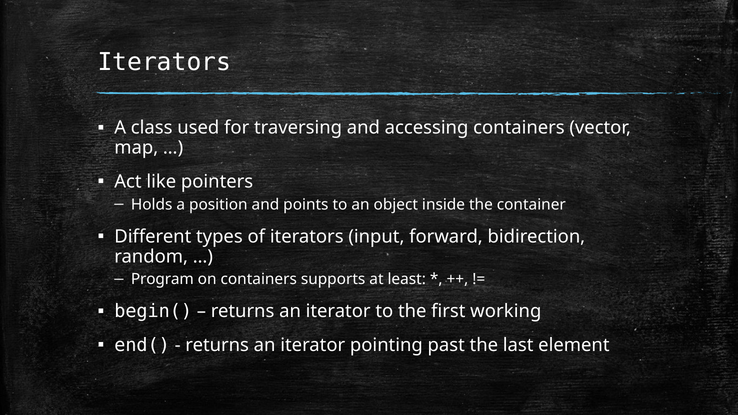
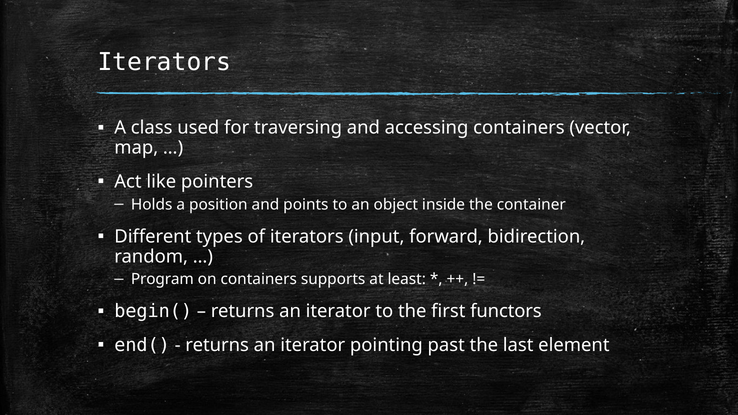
working: working -> functors
